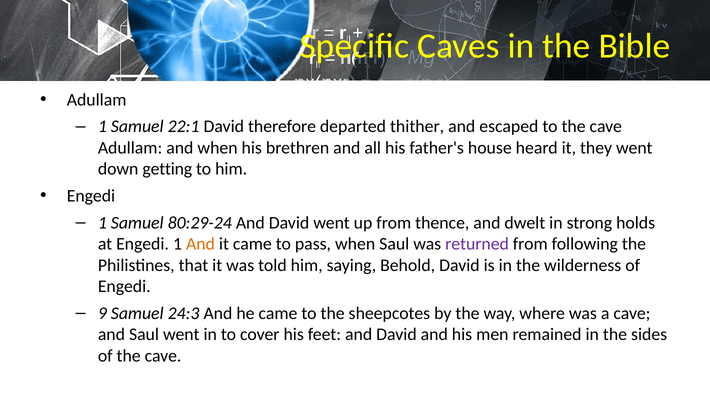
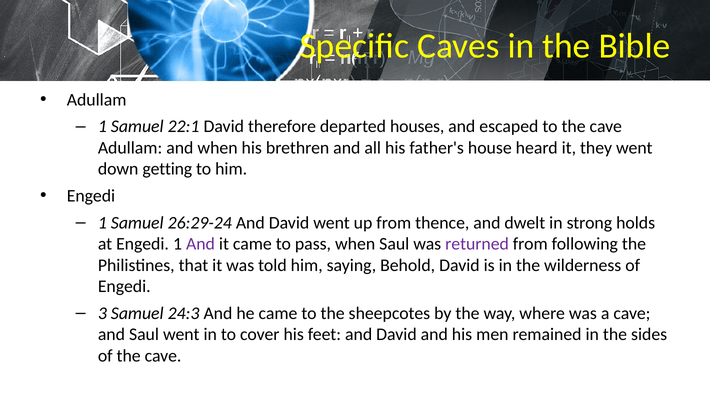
thither: thither -> houses
80:29-24: 80:29-24 -> 26:29-24
And at (200, 244) colour: orange -> purple
9: 9 -> 3
